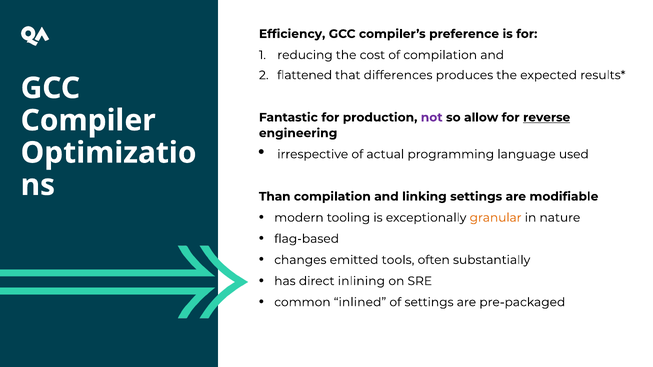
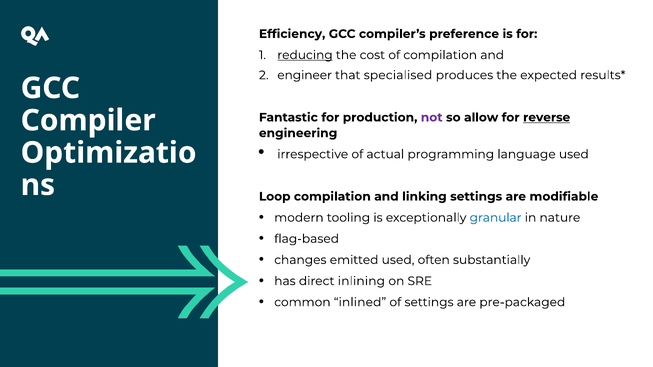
reducing underline: none -> present
flattened: flattened -> engineer
differences: differences -> specialised
Than: Than -> Loop
granular colour: orange -> blue
emitted tools: tools -> used
